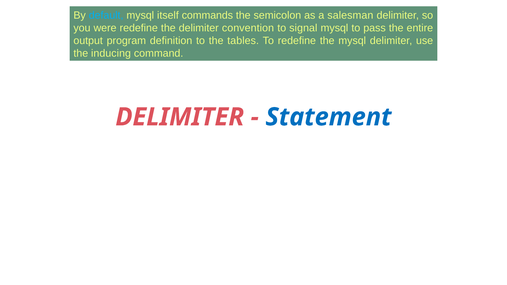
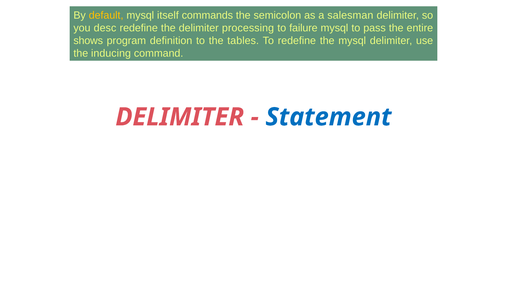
default colour: light blue -> yellow
were: were -> desc
convention: convention -> processing
signal: signal -> failure
output: output -> shows
